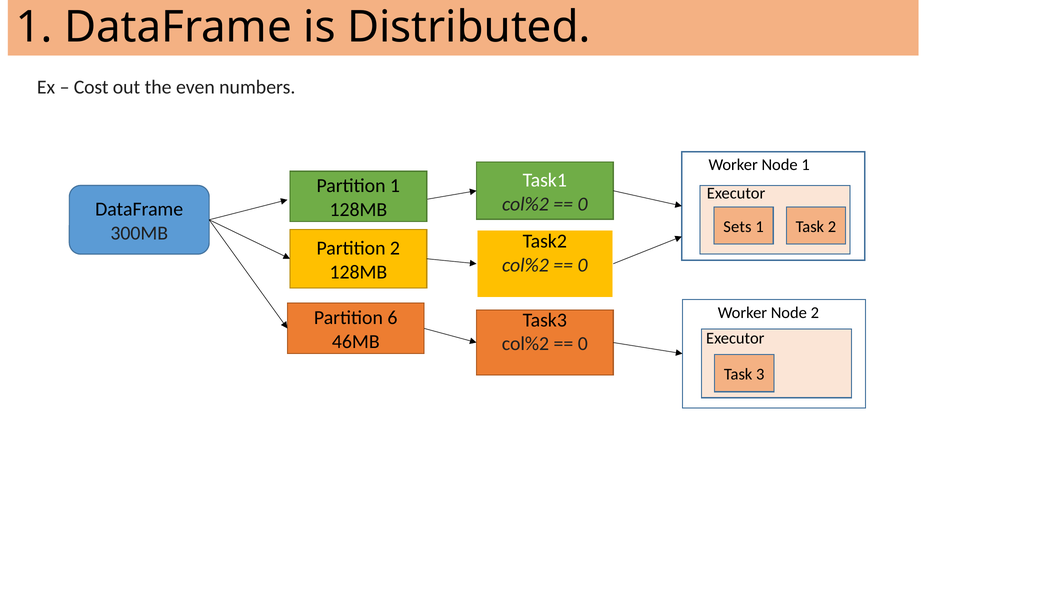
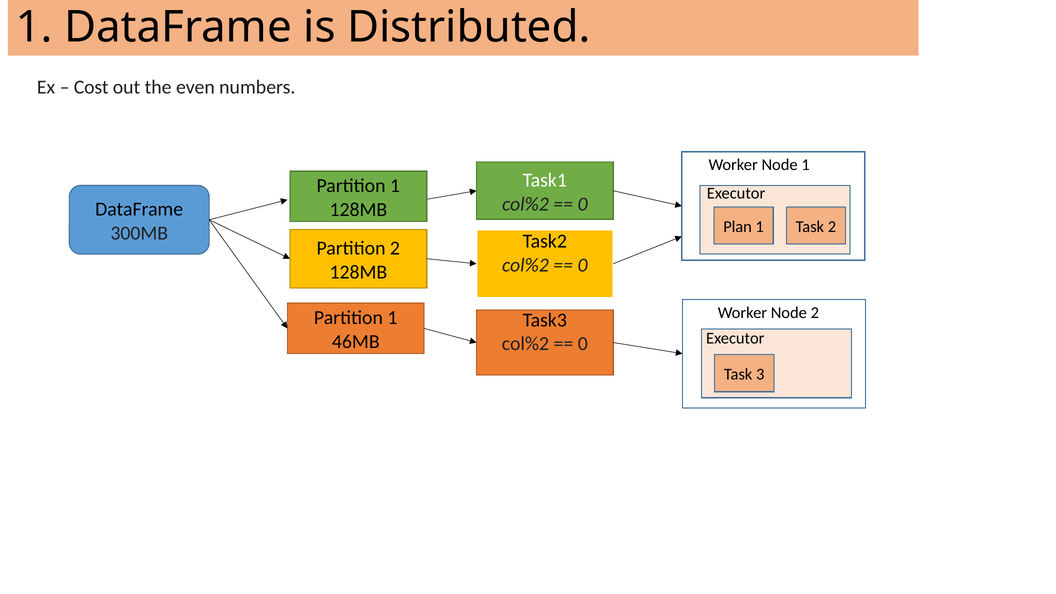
Sets: Sets -> Plan
6 at (392, 318): 6 -> 1
